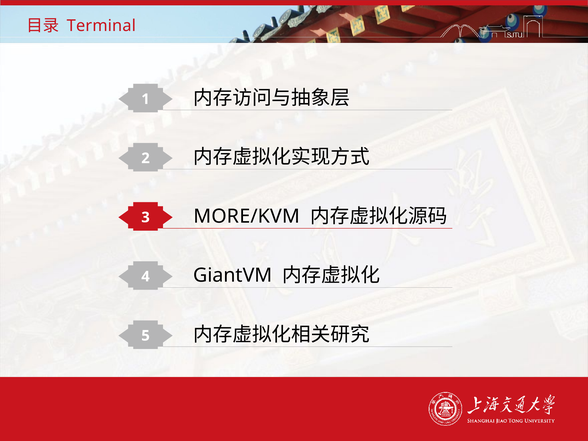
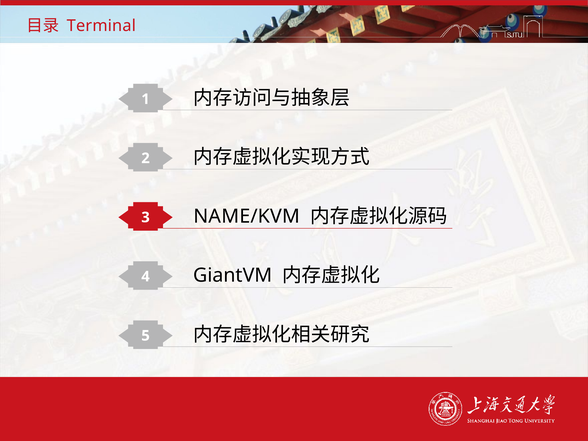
MORE/KVM: MORE/KVM -> NAME/KVM
